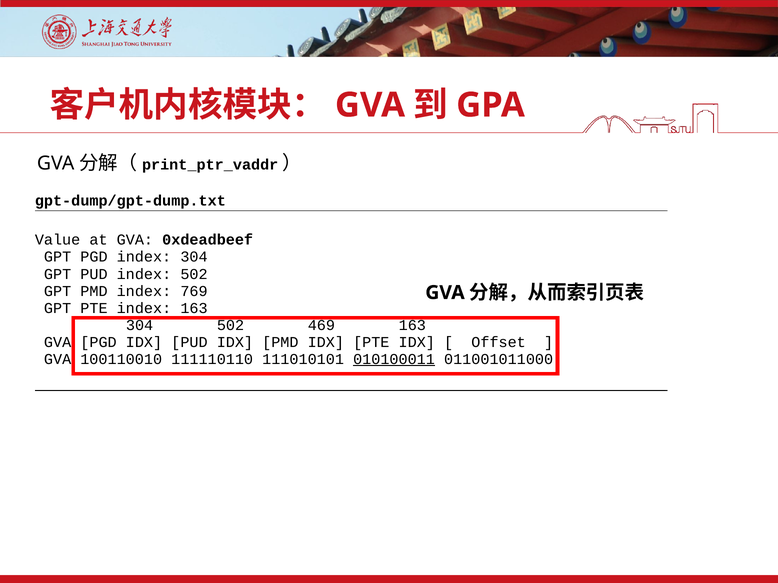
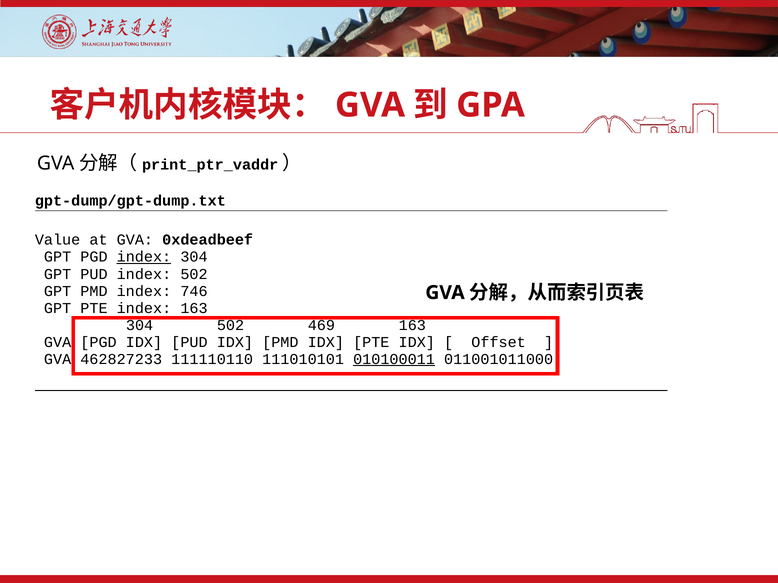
index at (144, 257) underline: none -> present
769: 769 -> 746
100110010: 100110010 -> 462827233
